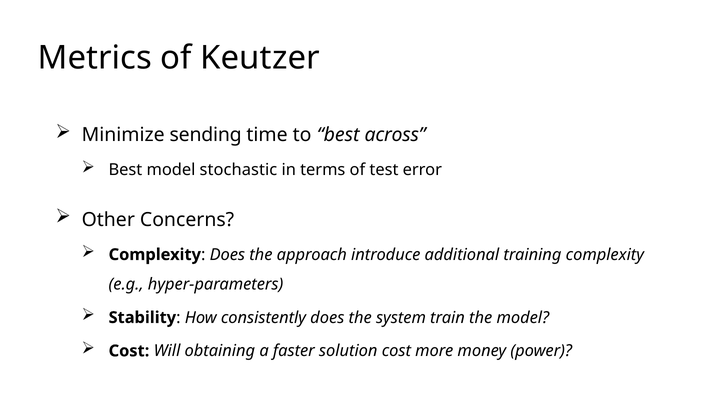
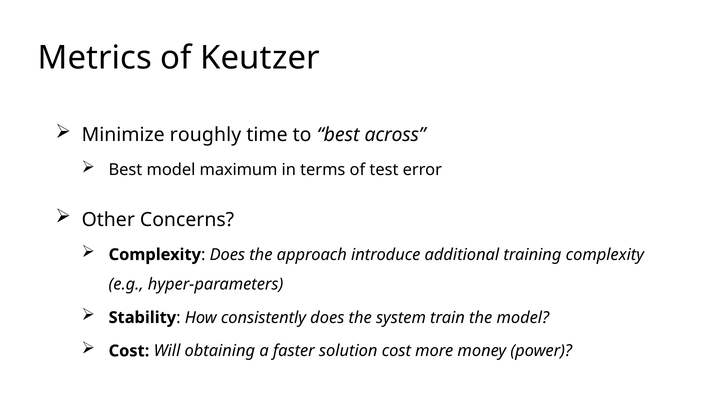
sending: sending -> roughly
stochastic: stochastic -> maximum
